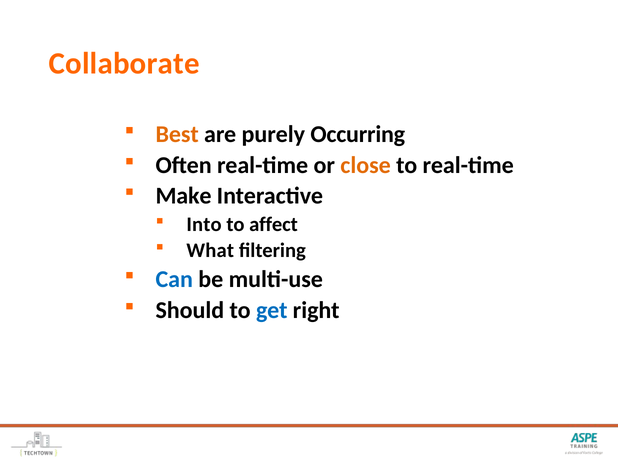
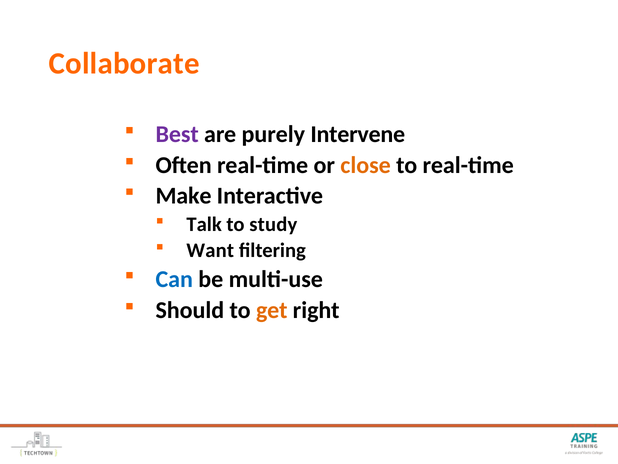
Best colour: orange -> purple
Occurring: Occurring -> Intervene
Into: Into -> Talk
affect: affect -> study
What: What -> Want
get colour: blue -> orange
